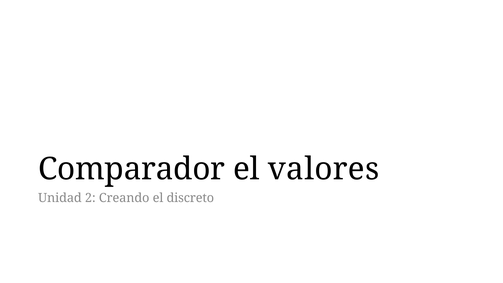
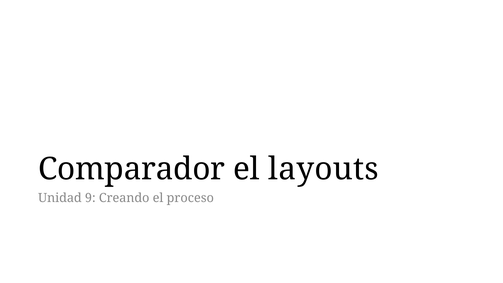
valores: valores -> layouts
2: 2 -> 9
discreto: discreto -> proceso
